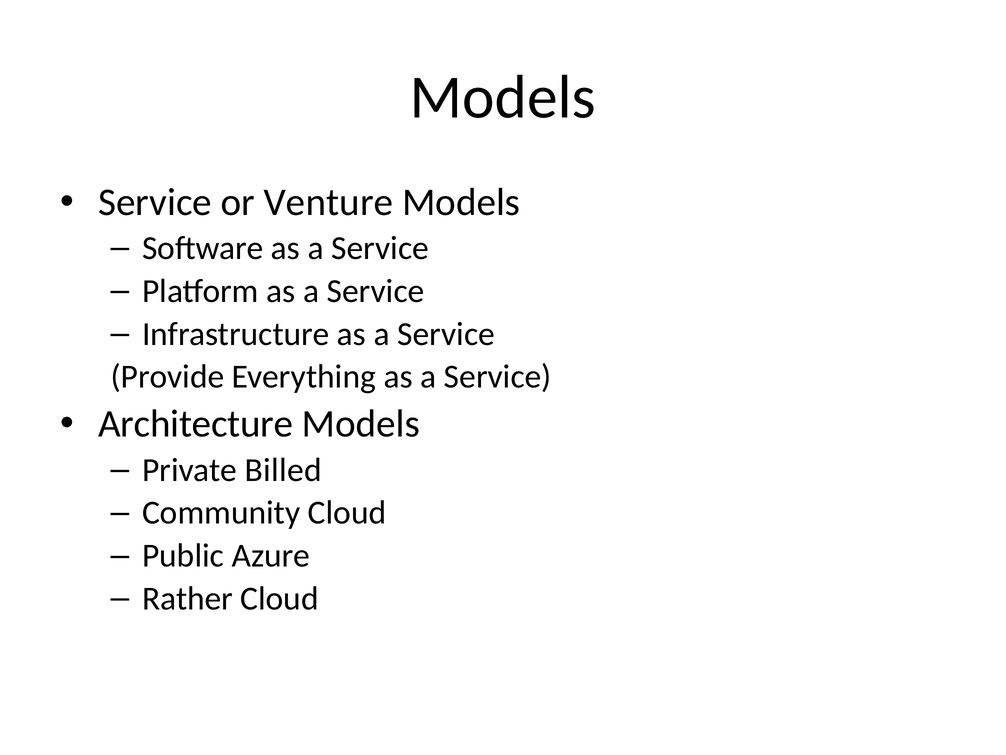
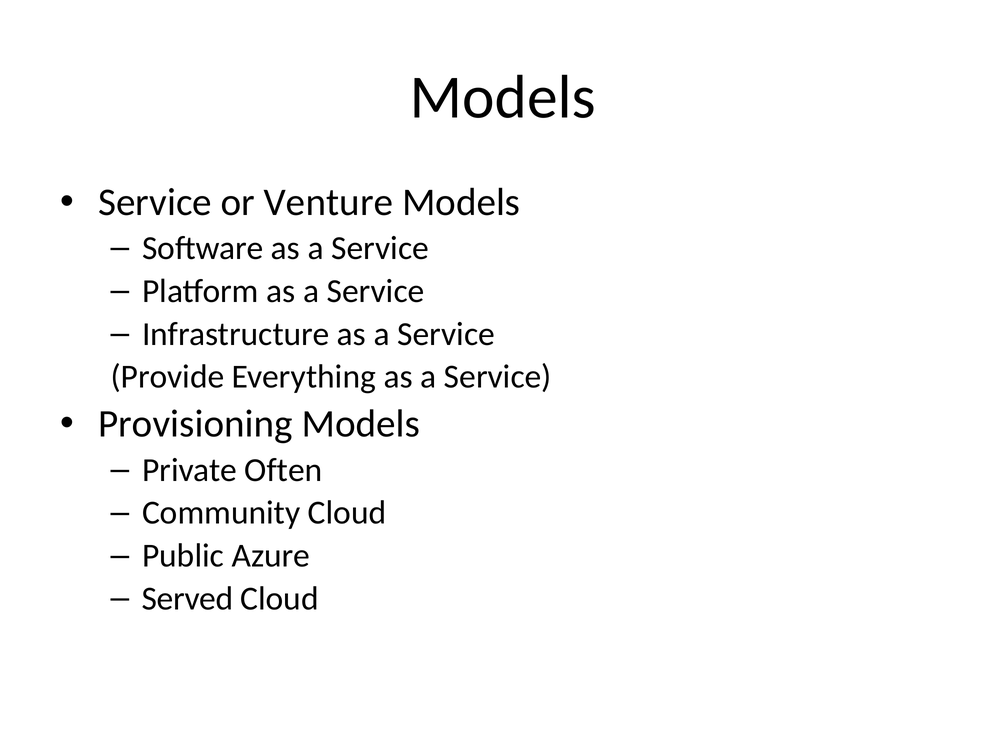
Architecture: Architecture -> Provisioning
Billed: Billed -> Often
Rather: Rather -> Served
